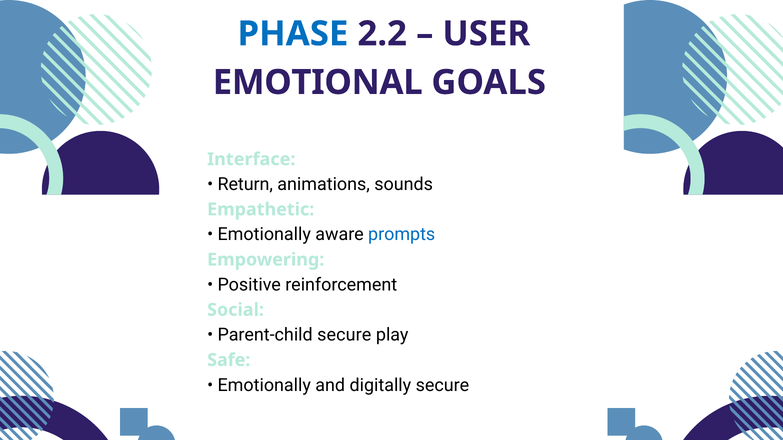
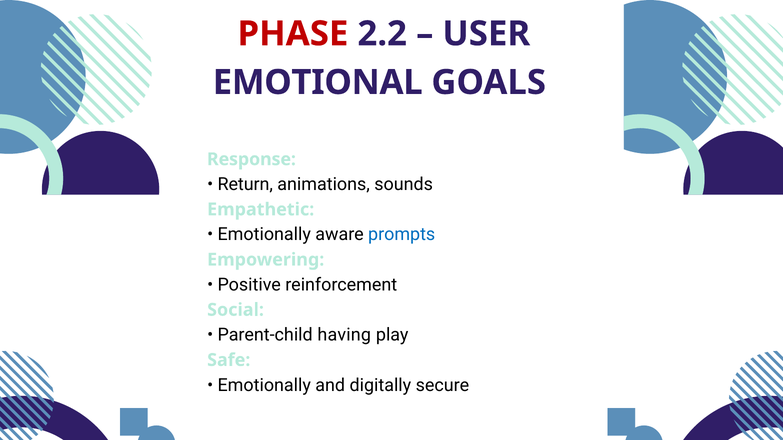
PHASE colour: blue -> red
Interface: Interface -> Response
Parent-child secure: secure -> having
